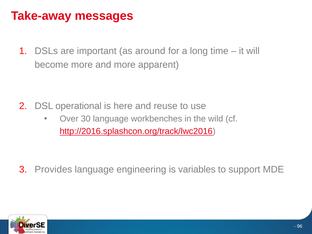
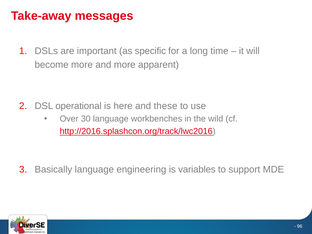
around: around -> specific
reuse: reuse -> these
Provides: Provides -> Basically
